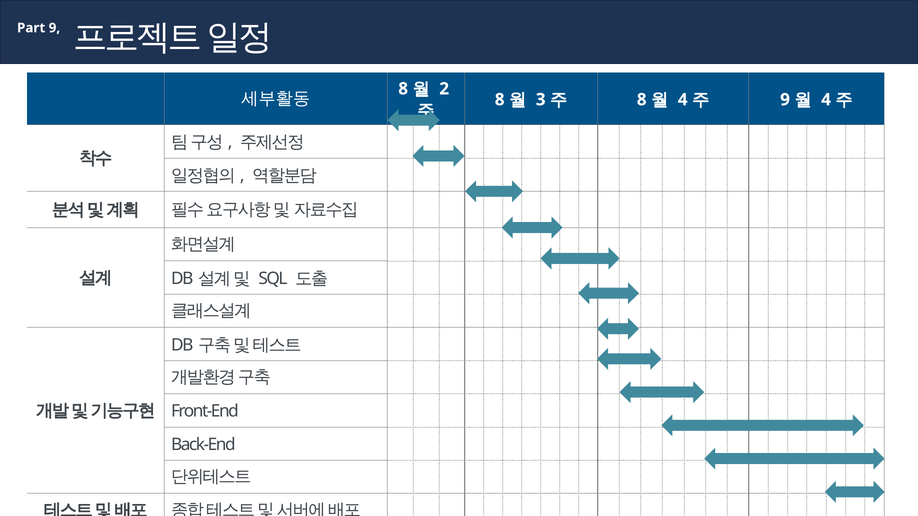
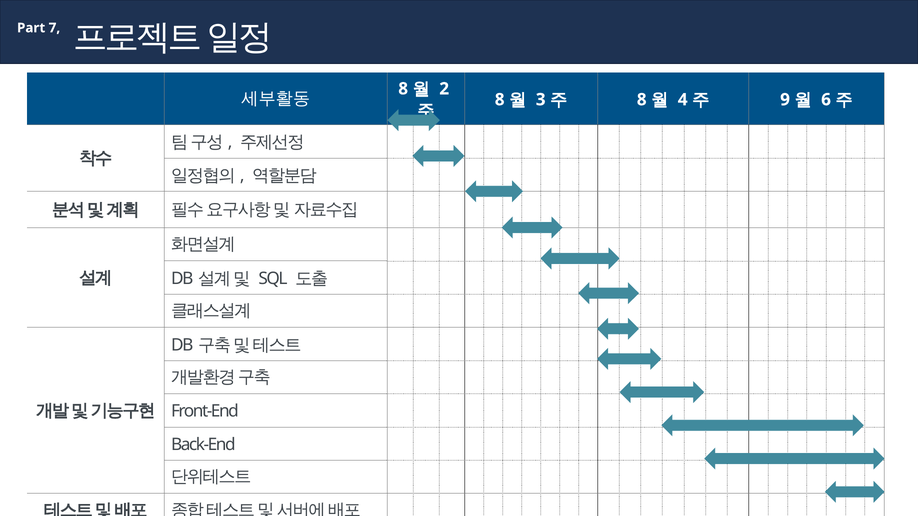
Part 9: 9 -> 7
4 at (826, 100): 4 -> 6
